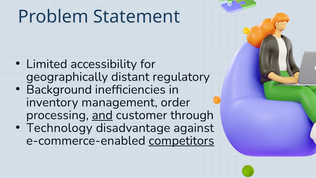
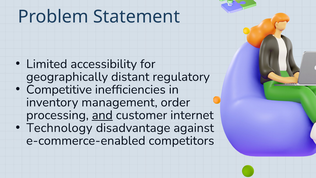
Background: Background -> Competitive
through: through -> internet
competitors underline: present -> none
